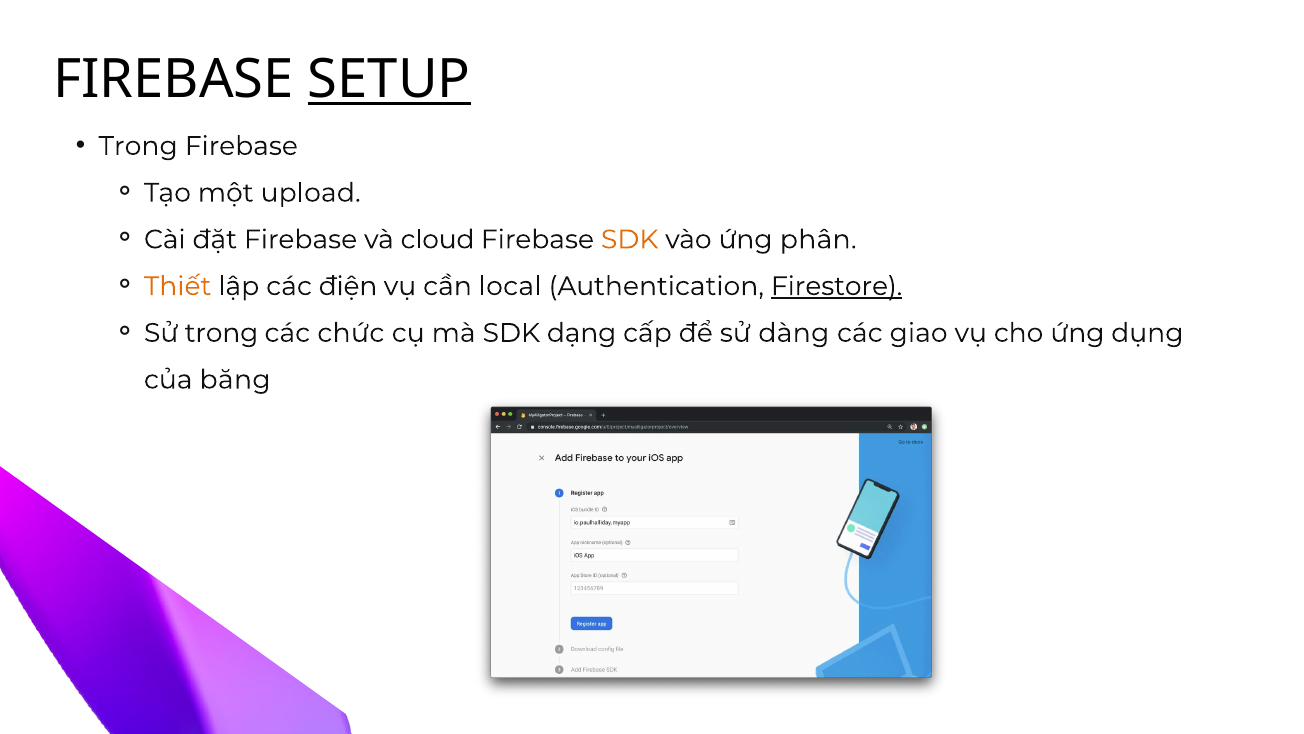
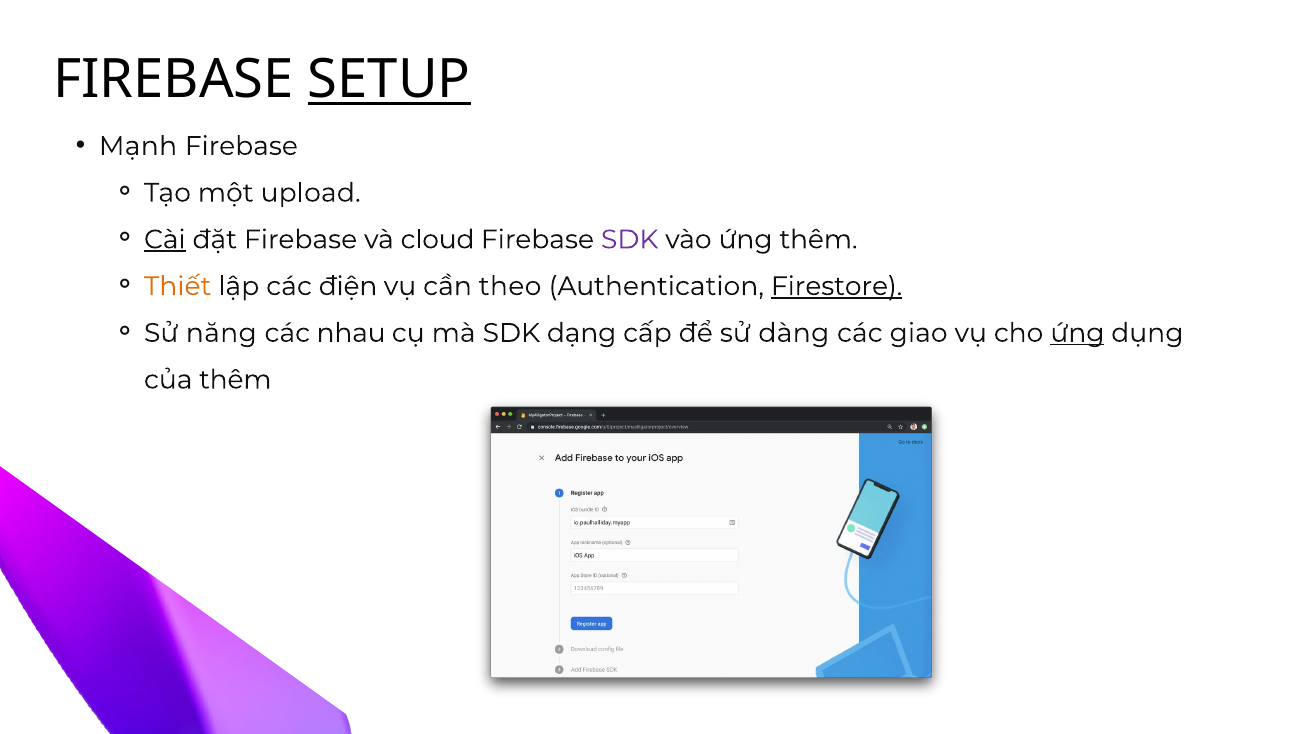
Trong at (138, 146): Trong -> Mạnh
Cài underline: none -> present
SDK at (630, 239) colour: orange -> purple
ứng phân: phân -> thêm
local: local -> theo
Sử trong: trong -> năng
chức: chức -> nhau
ứng at (1077, 333) underline: none -> present
của băng: băng -> thêm
